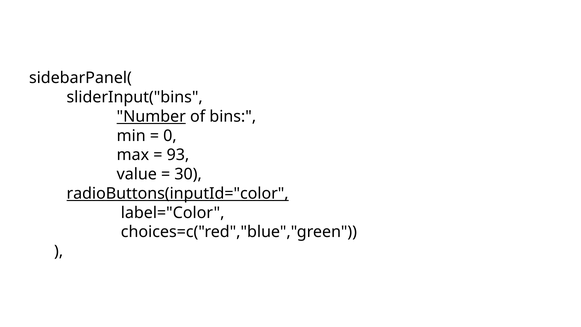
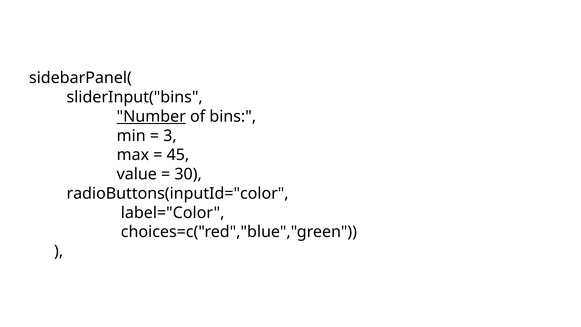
0: 0 -> 3
93: 93 -> 45
radioButtons(inputId="color underline: present -> none
